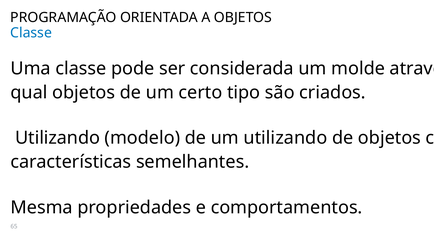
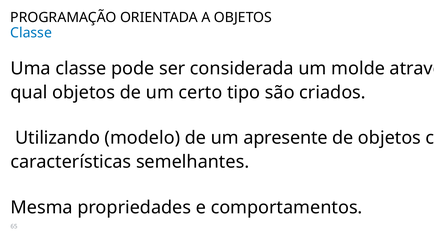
um utilizando: utilizando -> apresente
